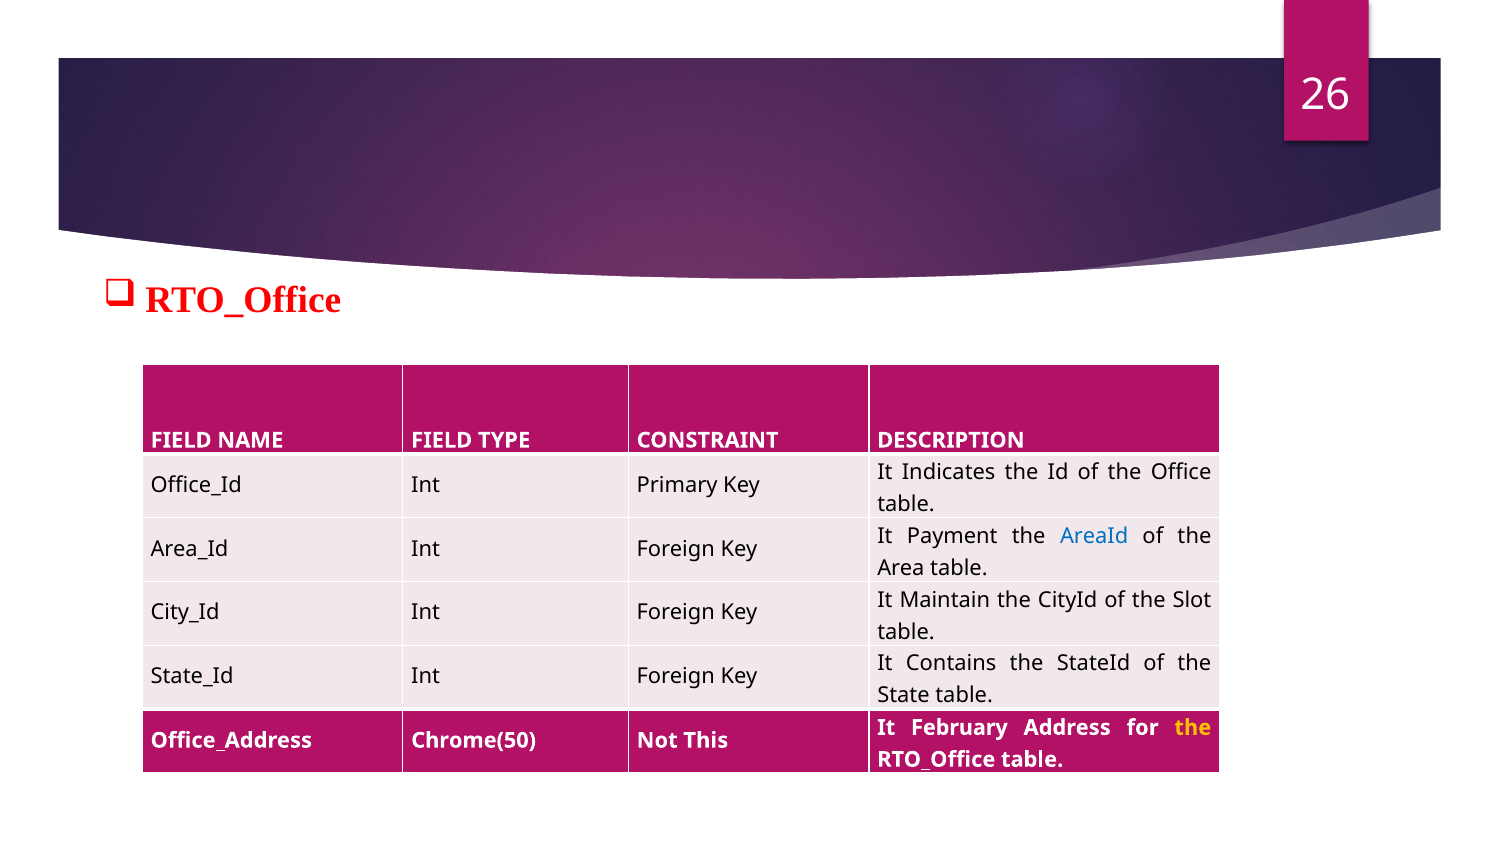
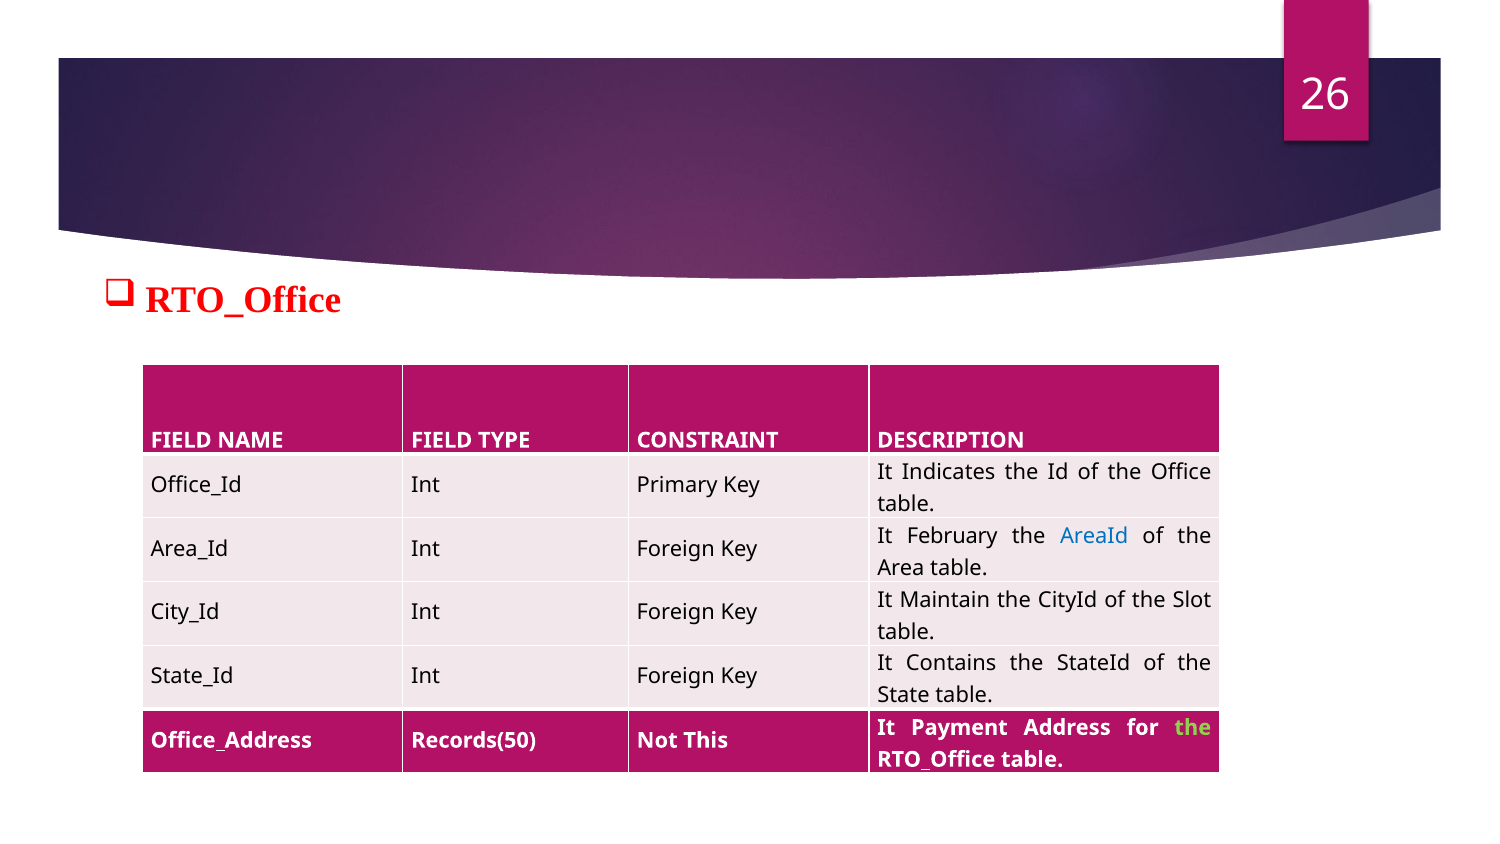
Payment: Payment -> February
February: February -> Payment
the at (1193, 727) colour: yellow -> light green
Chrome(50: Chrome(50 -> Records(50
